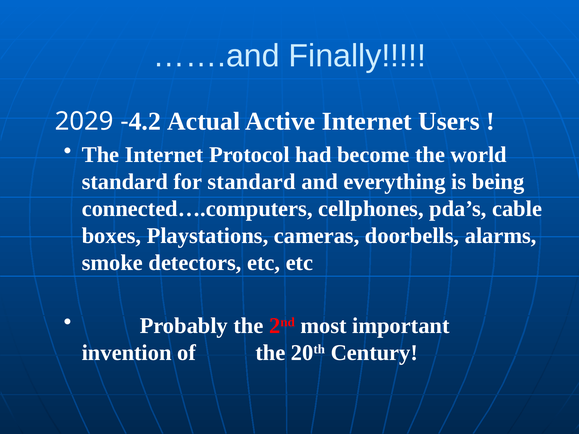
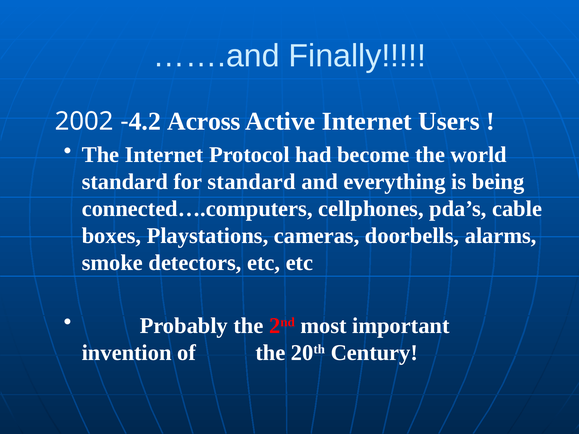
2029: 2029 -> 2002
Actual: Actual -> Across
